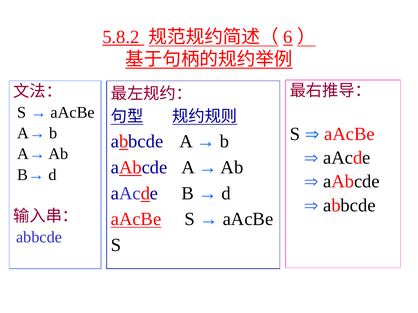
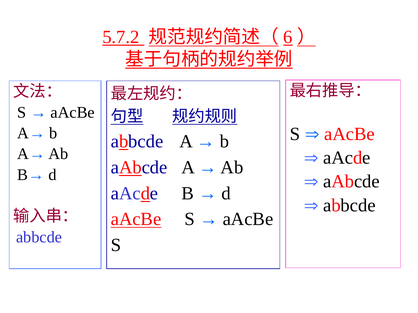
5.8.2: 5.8.2 -> 5.7.2
